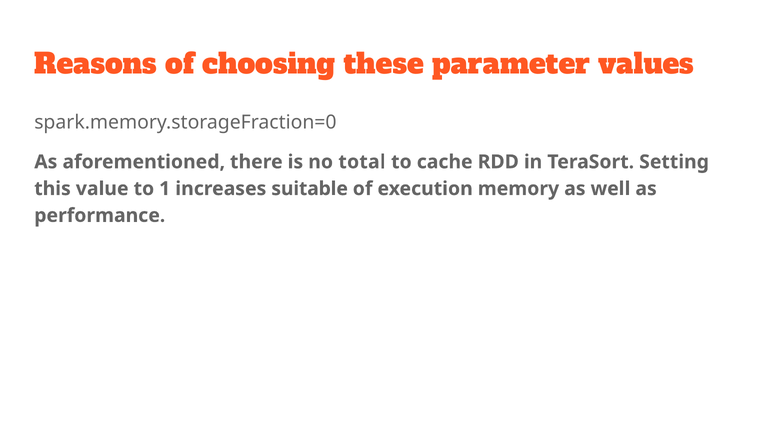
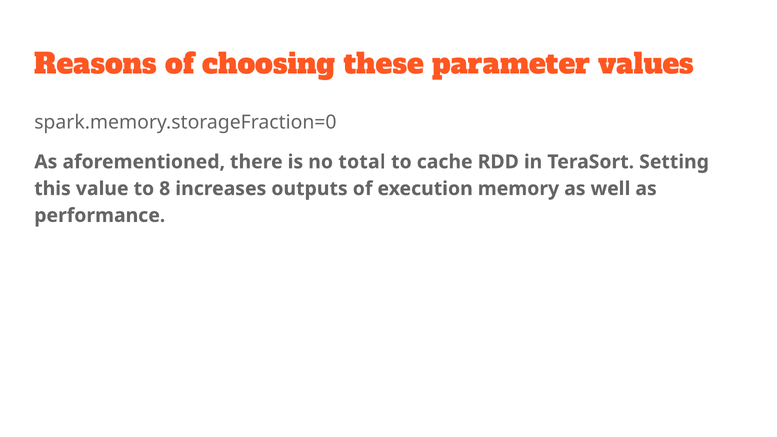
1: 1 -> 8
suitable: suitable -> outputs
